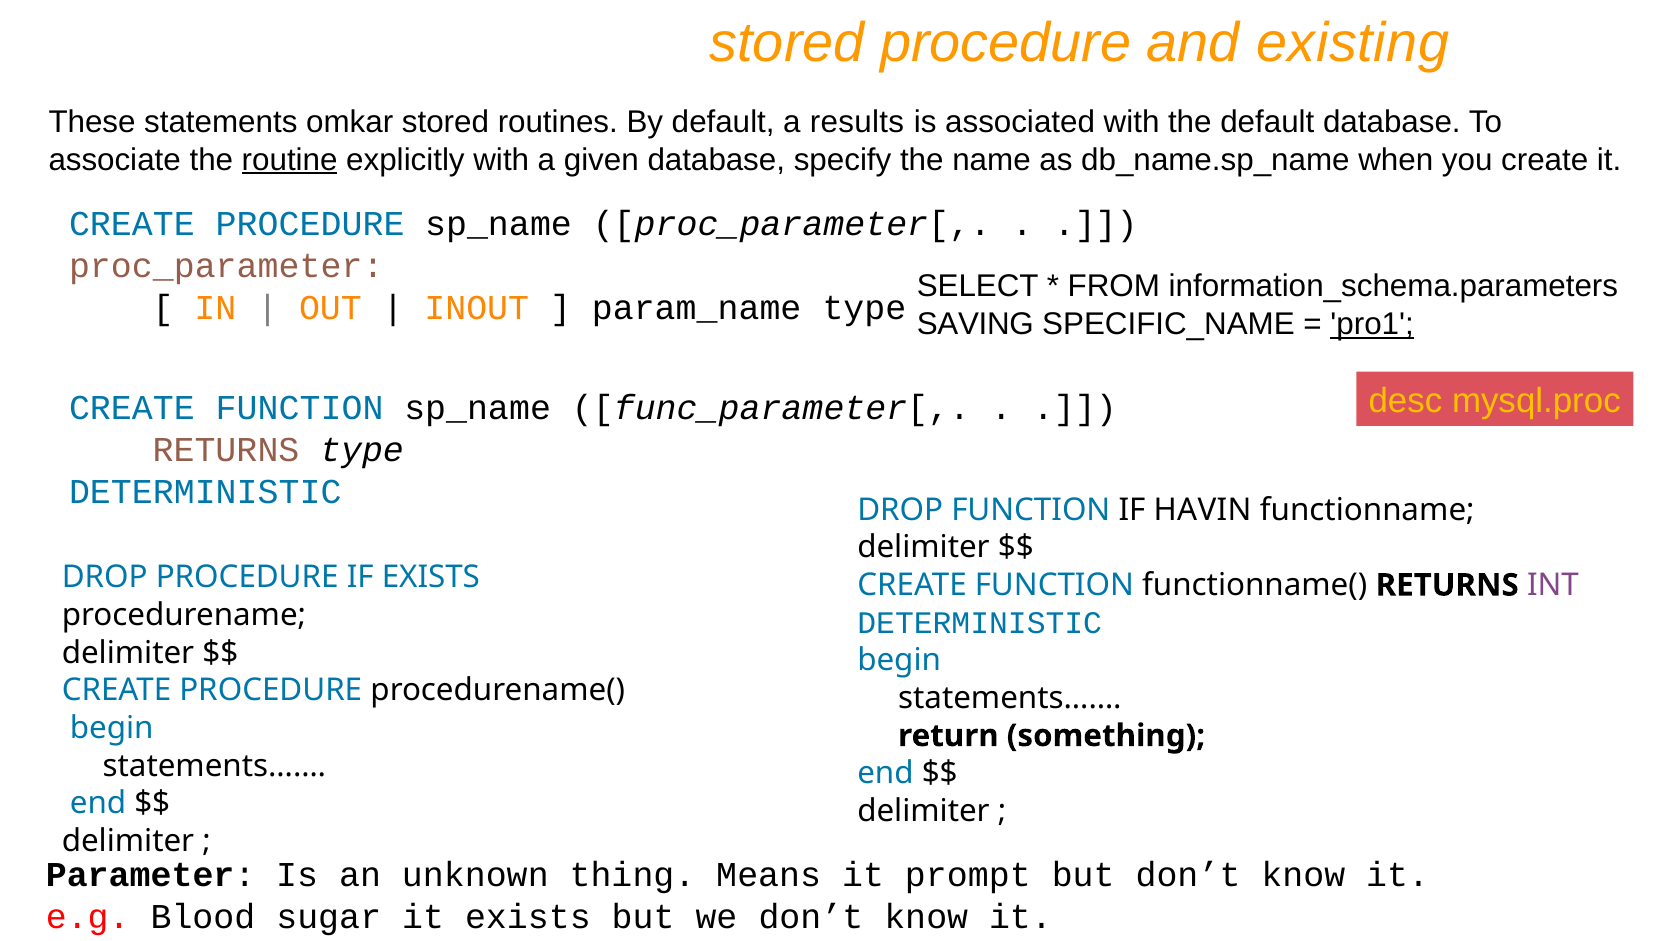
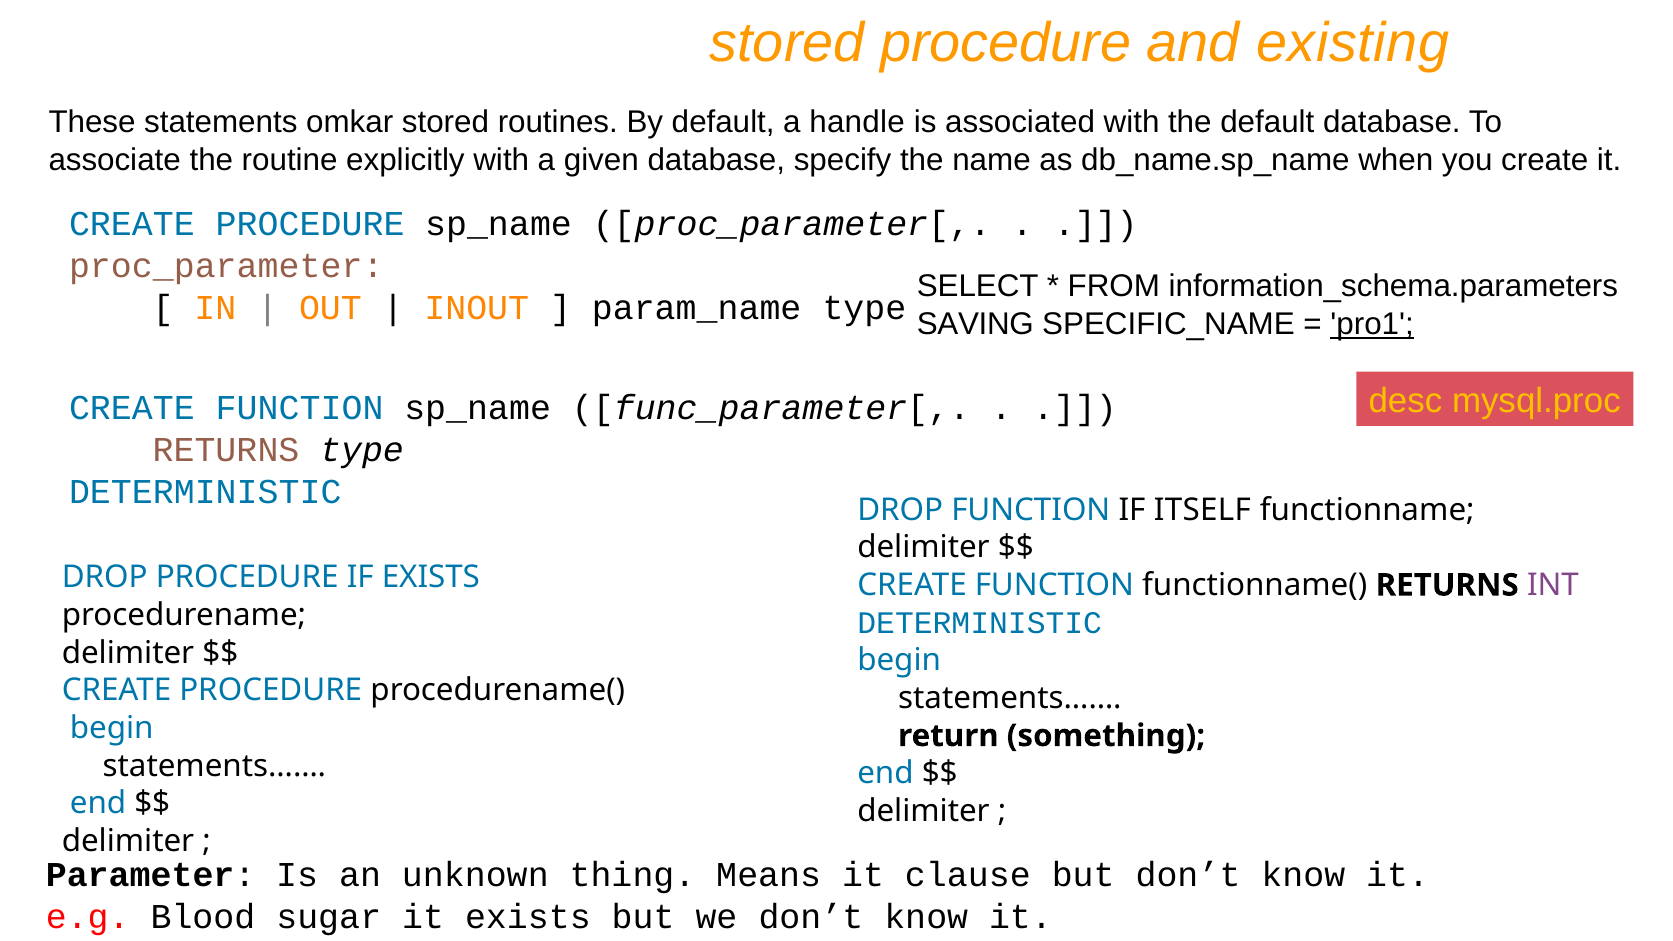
results: results -> handle
routine underline: present -> none
HAVIN: HAVIN -> ITSELF
prompt: prompt -> clause
